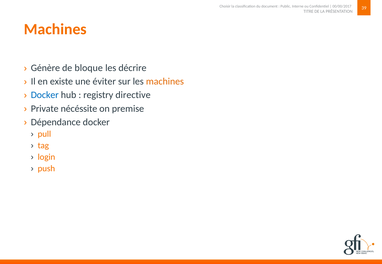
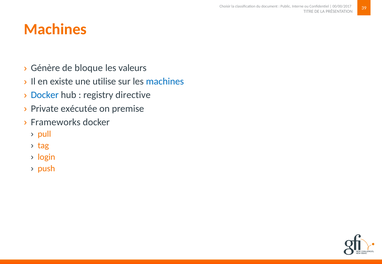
décrire: décrire -> valeurs
éviter: éviter -> utilise
machines at (165, 82) colour: orange -> blue
nécéssite: nécéssite -> exécutée
Dépendance: Dépendance -> Frameworks
